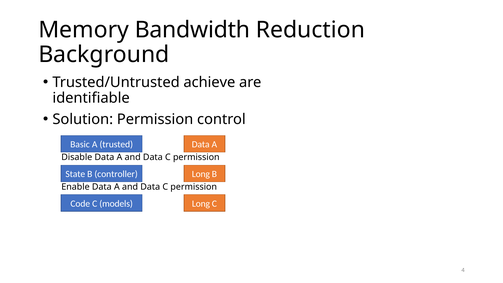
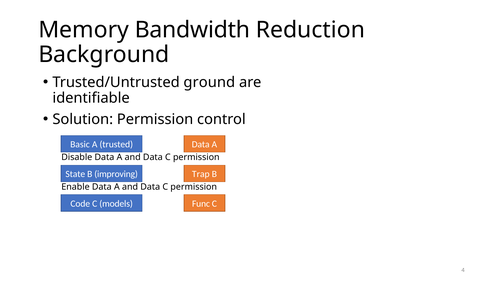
achieve: achieve -> ground
controller: controller -> improving
Long at (201, 174): Long -> Trap
Long at (201, 204): Long -> Func
